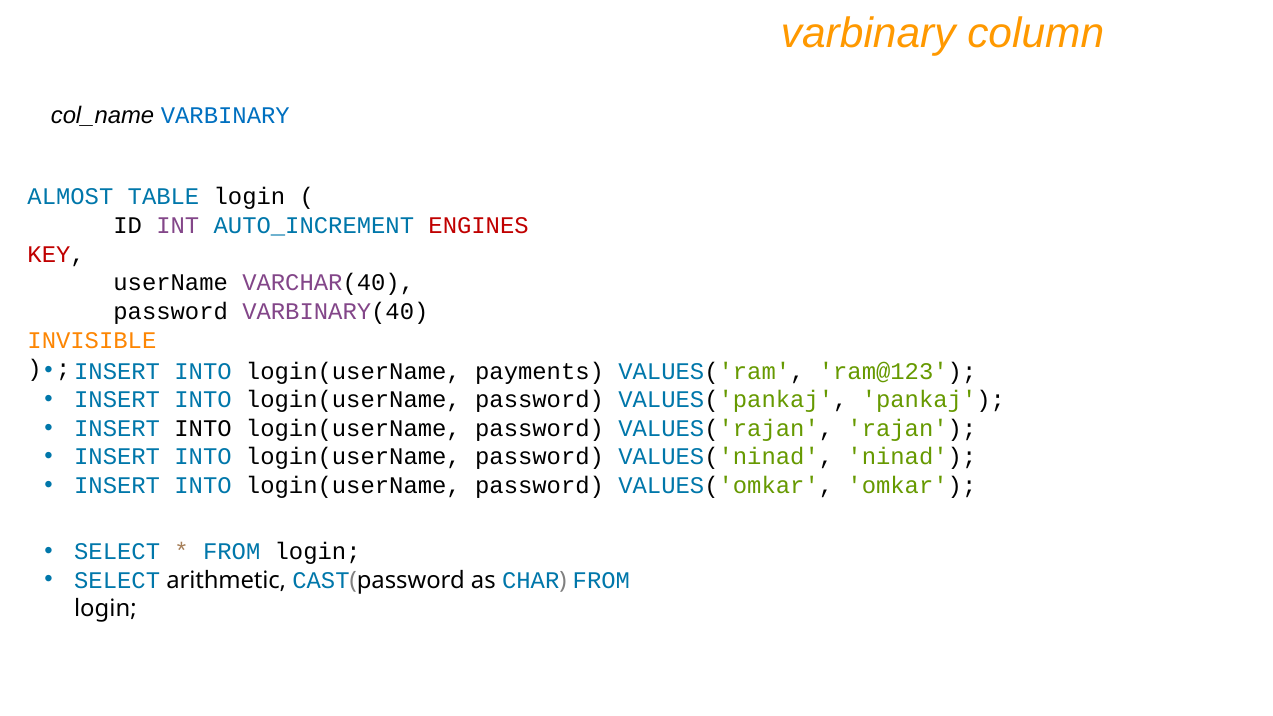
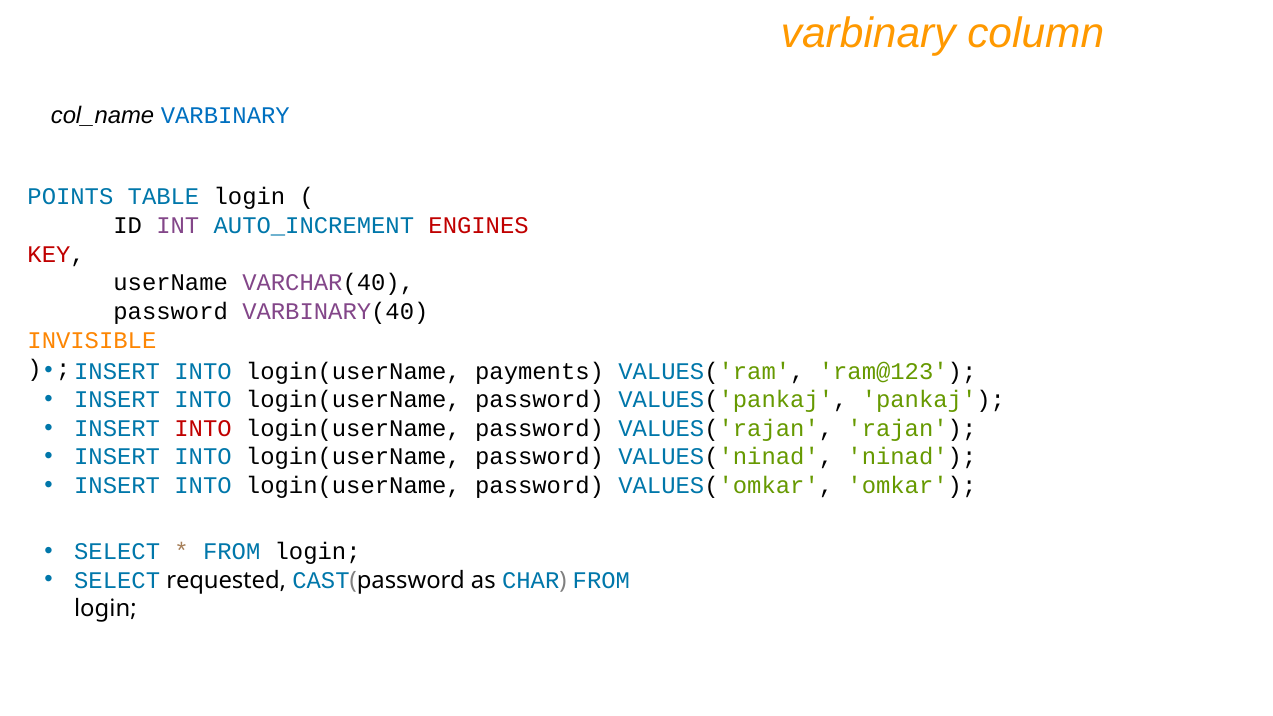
ALMOST: ALMOST -> POINTS
INTO at (203, 428) colour: black -> red
arithmetic: arithmetic -> requested
